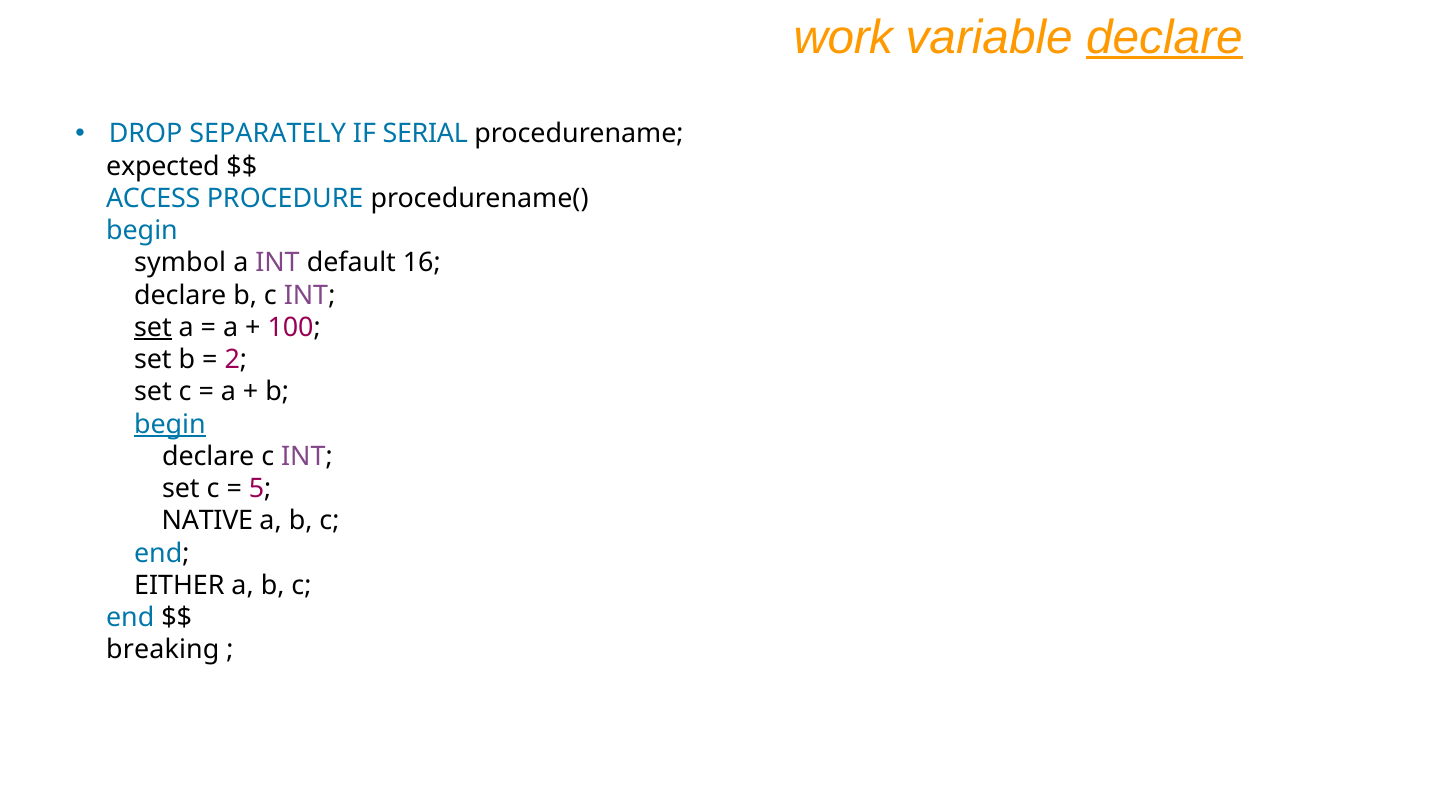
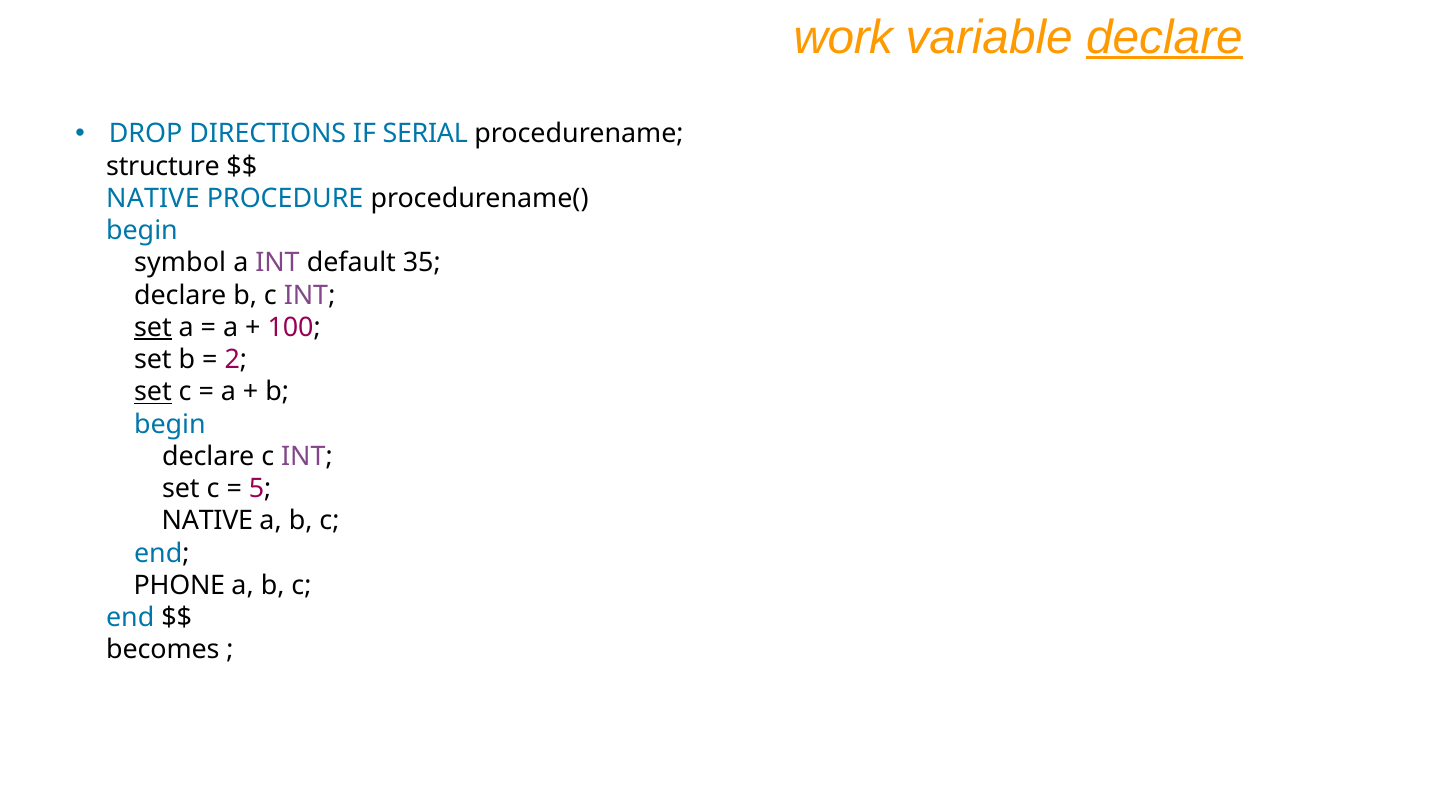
SEPARATELY: SEPARATELY -> DIRECTIONS
expected: expected -> structure
ACCESS at (153, 199): ACCESS -> NATIVE
16: 16 -> 35
set at (153, 392) underline: none -> present
begin at (170, 424) underline: present -> none
EITHER: EITHER -> PHONE
breaking: breaking -> becomes
